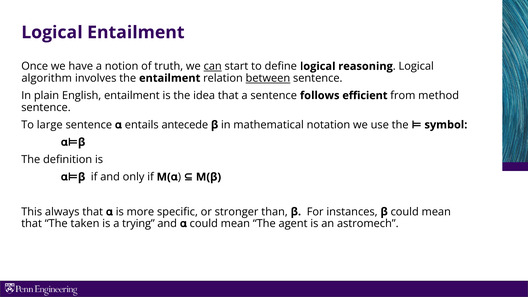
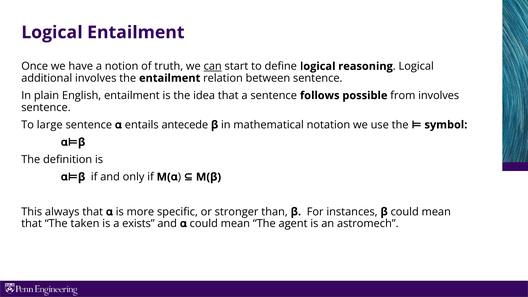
algorithm: algorithm -> additional
between underline: present -> none
efficient: efficient -> possible
from method: method -> involves
trying: trying -> exists
